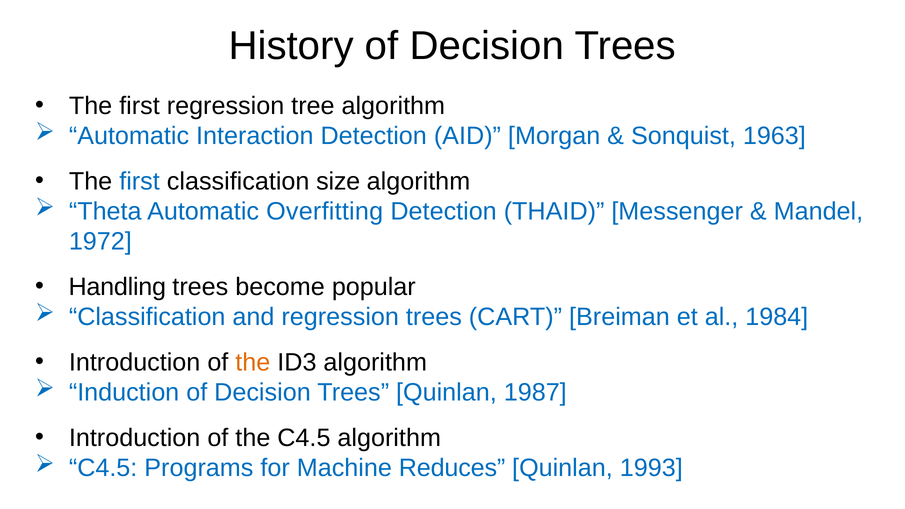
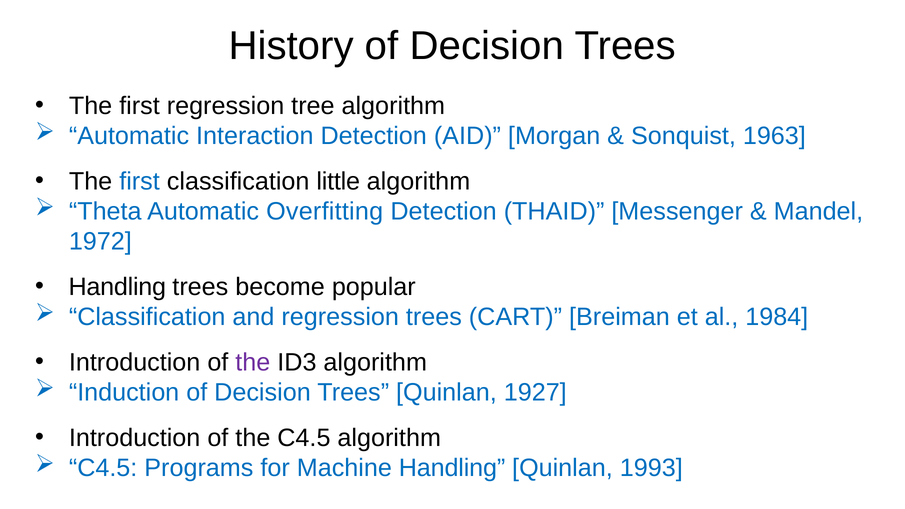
size: size -> little
the at (253, 362) colour: orange -> purple
1987: 1987 -> 1927
Machine Reduces: Reduces -> Handling
